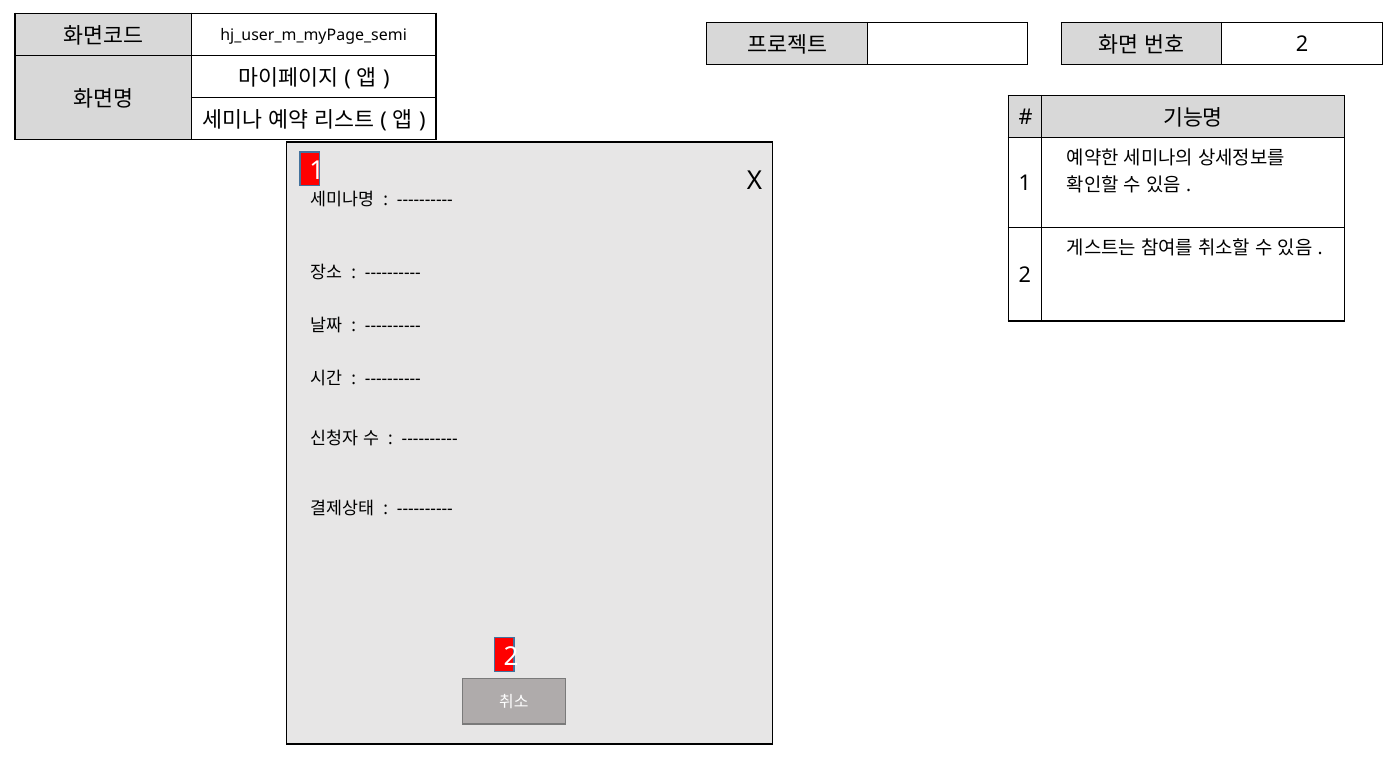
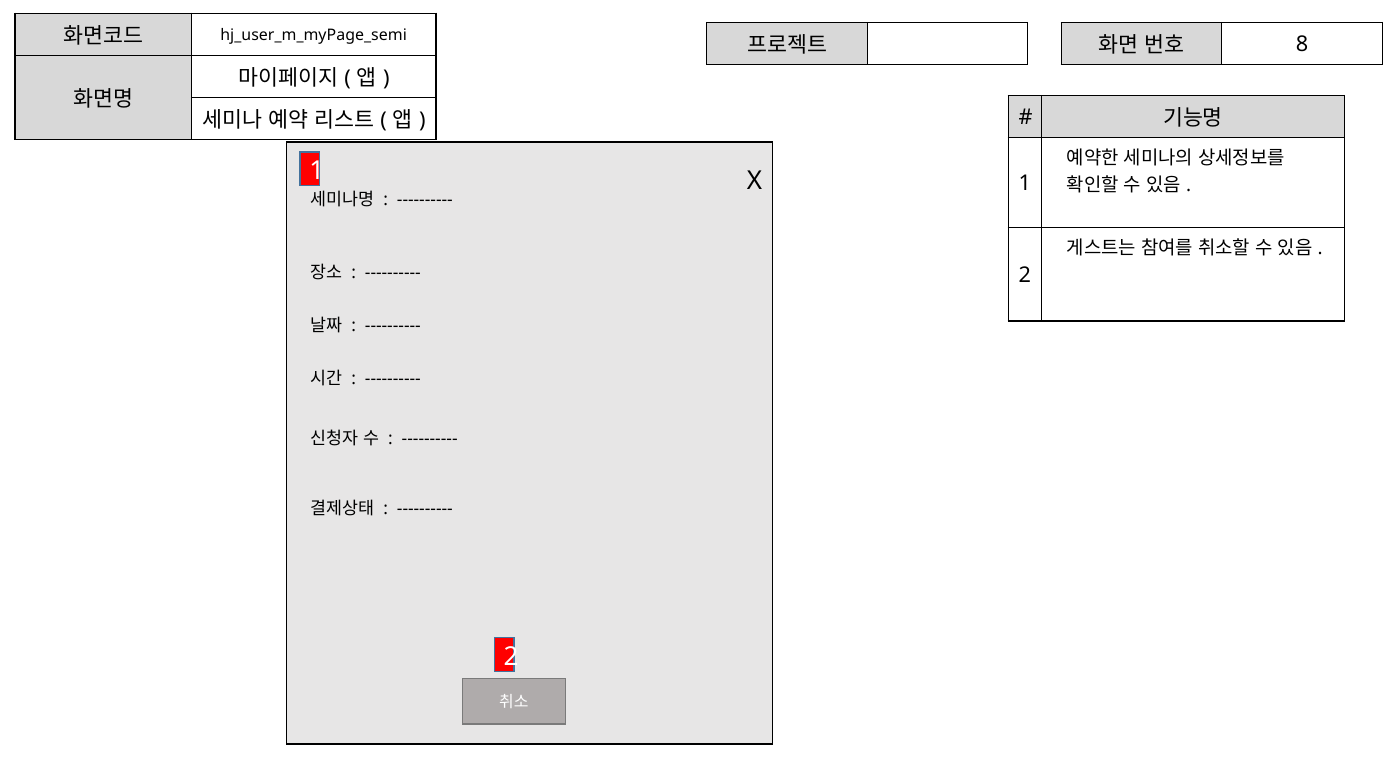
2 at (1302, 45): 2 -> 8
